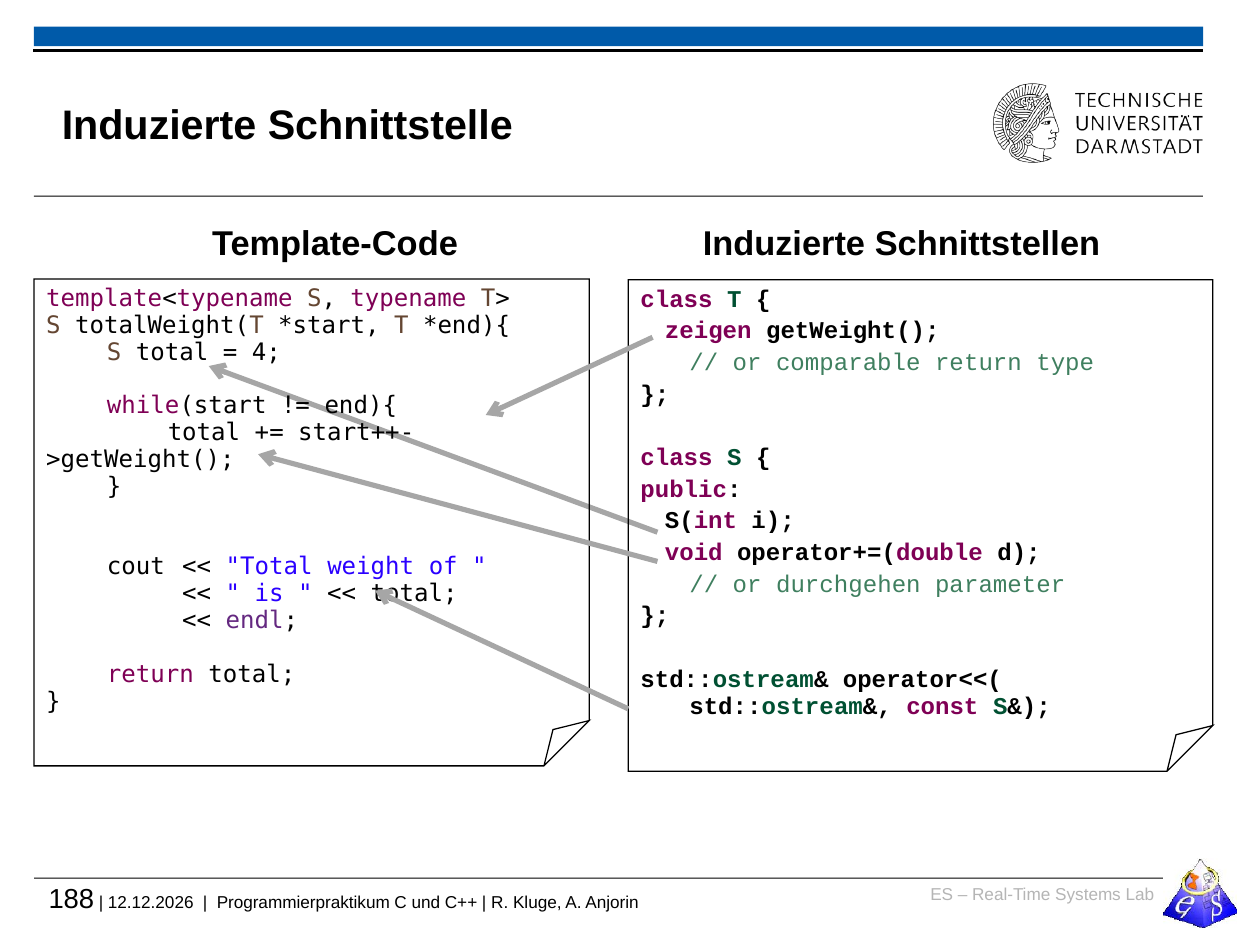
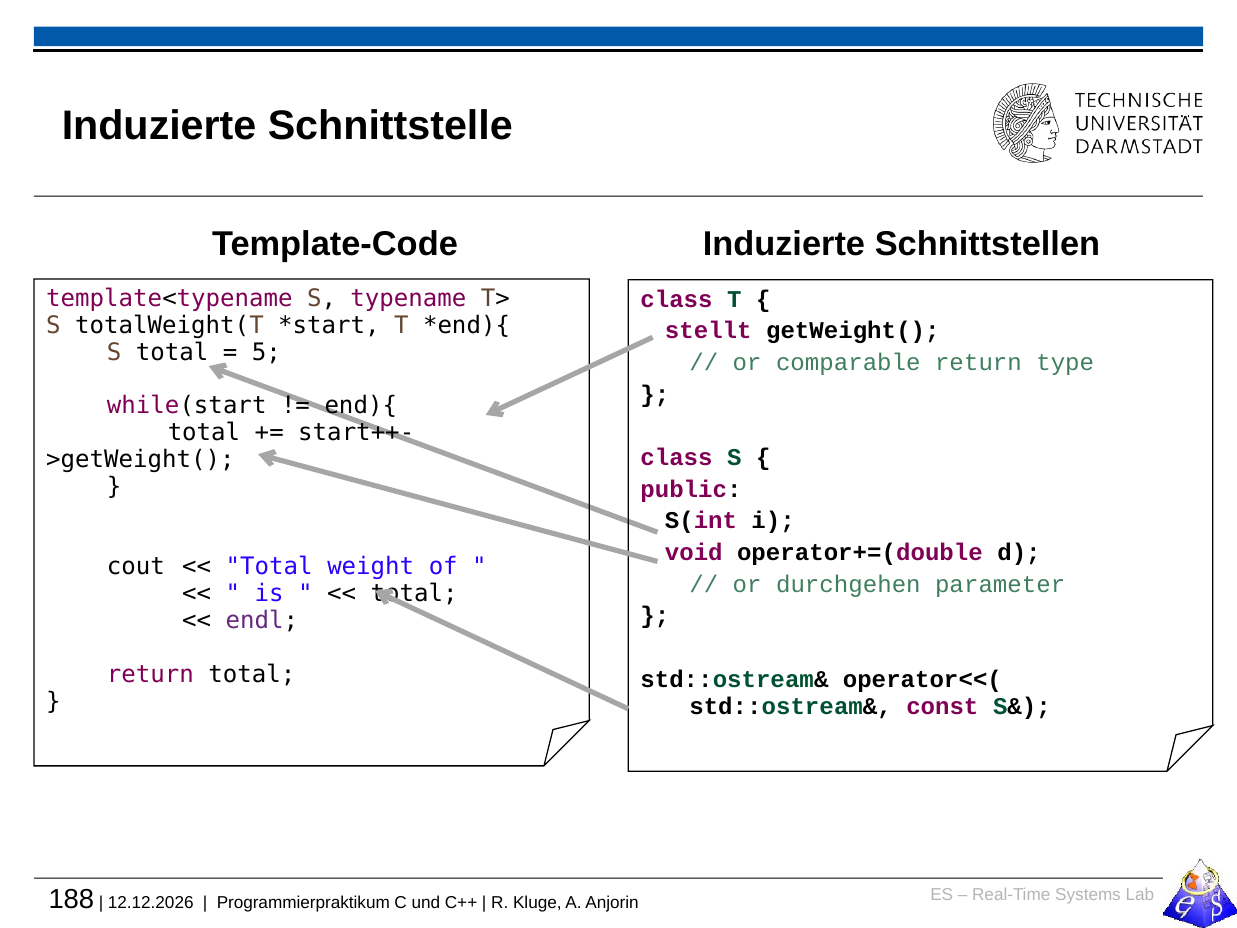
zeigen: zeigen -> stellt
4: 4 -> 5
